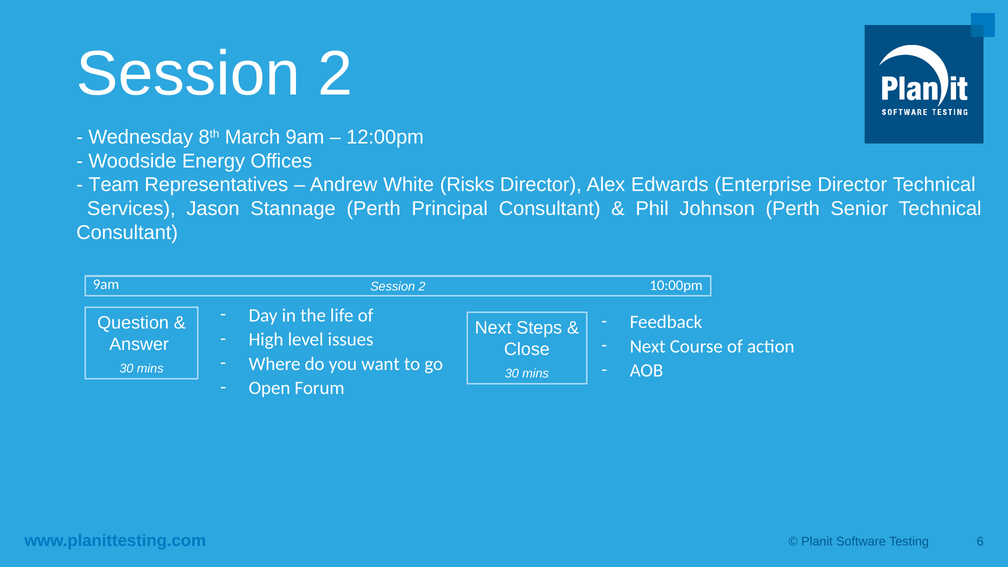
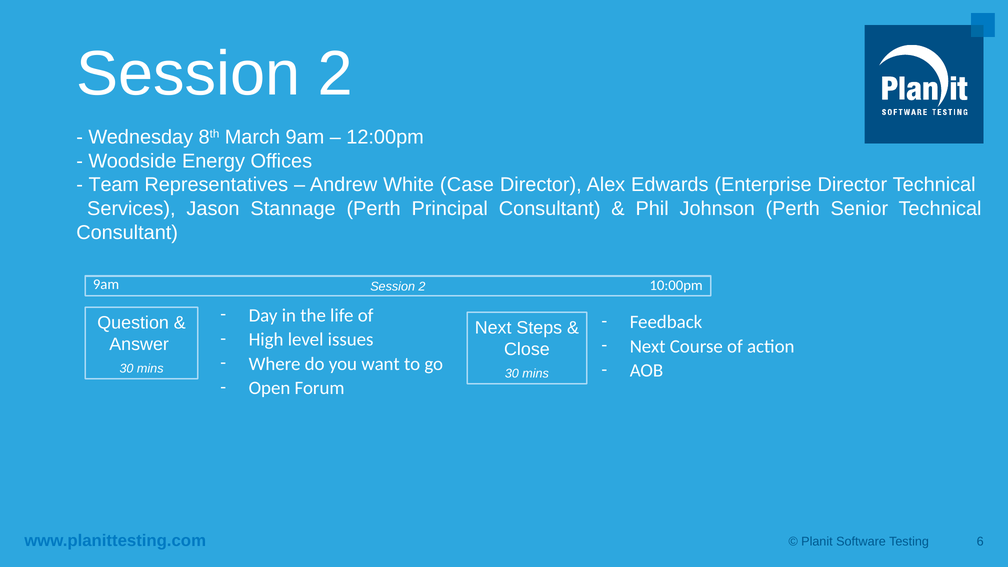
Risks: Risks -> Case
